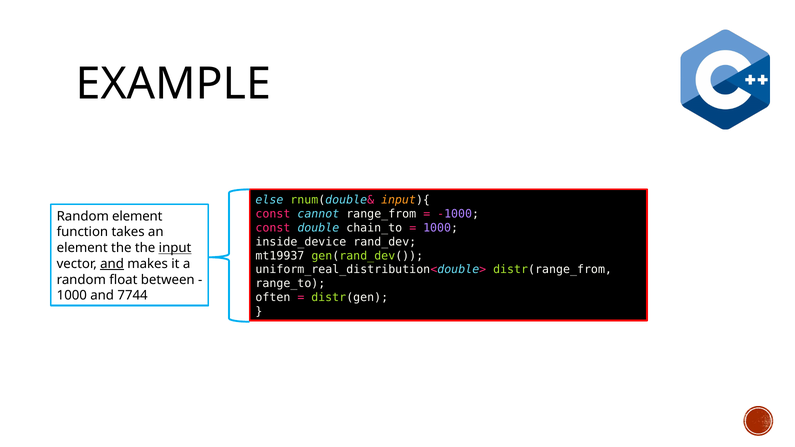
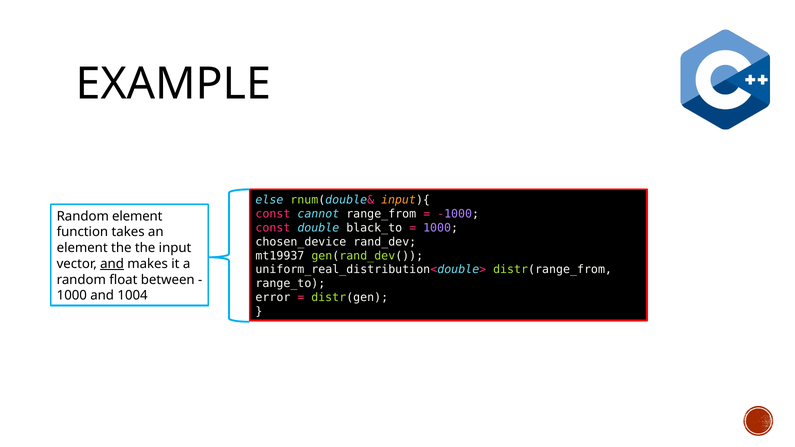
chain_to: chain_to -> black_to
inside_device: inside_device -> chosen_device
input underline: present -> none
7744: 7744 -> 1004
often: often -> error
